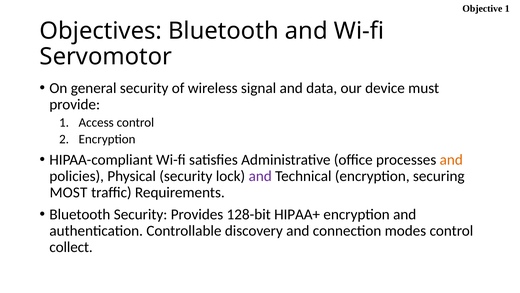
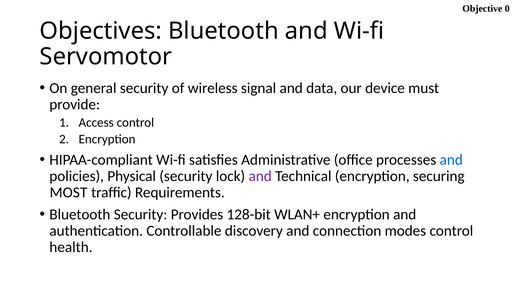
Objective 1: 1 -> 0
and at (451, 159) colour: orange -> blue
HIPAA+: HIPAA+ -> WLAN+
collect: collect -> health
